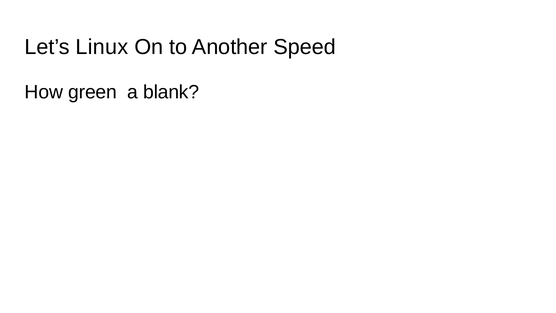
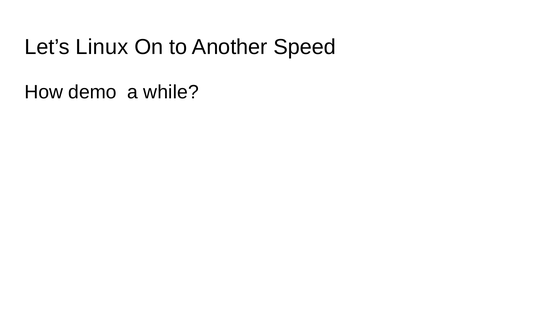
green: green -> demo
blank: blank -> while
